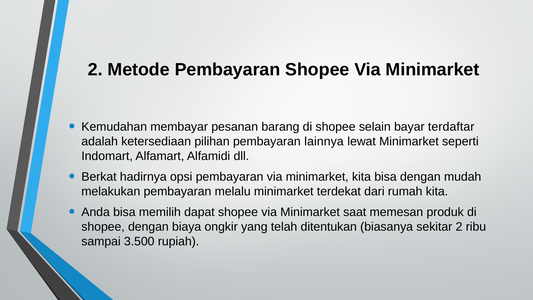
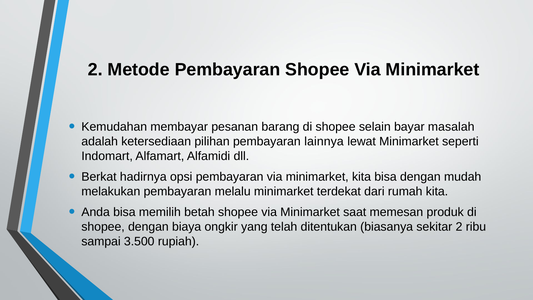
terdaftar: terdaftar -> masalah
dapat: dapat -> betah
